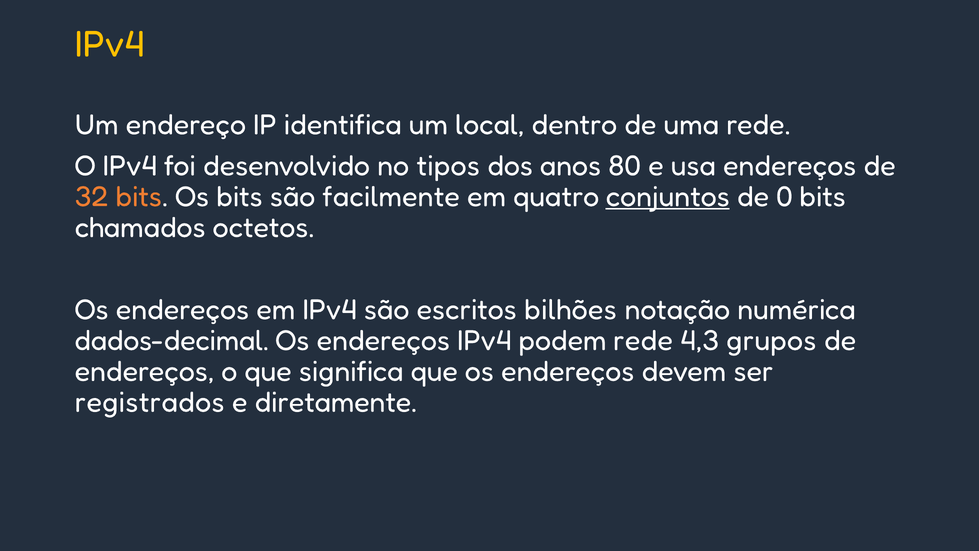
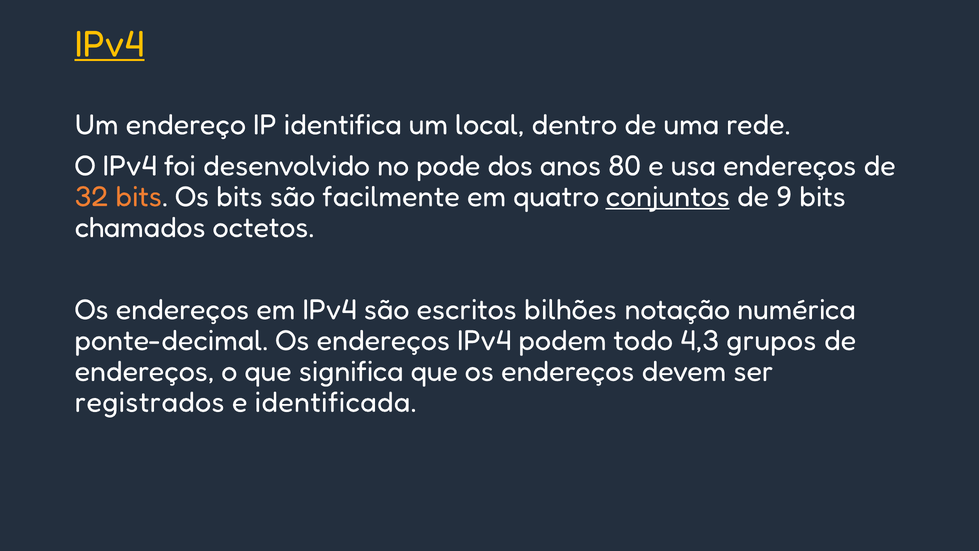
IPv4 at (109, 44) underline: none -> present
tipos: tipos -> pode
0: 0 -> 9
dados-decimal: dados-decimal -> ponte-decimal
podem rede: rede -> todo
diretamente: diretamente -> identificada
